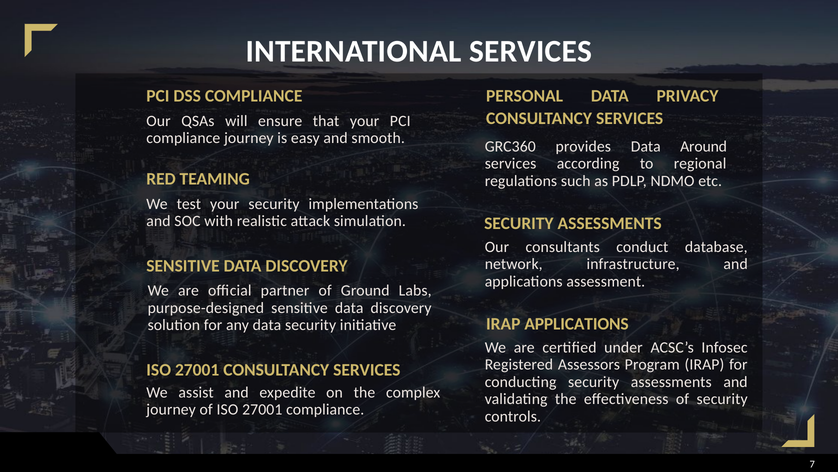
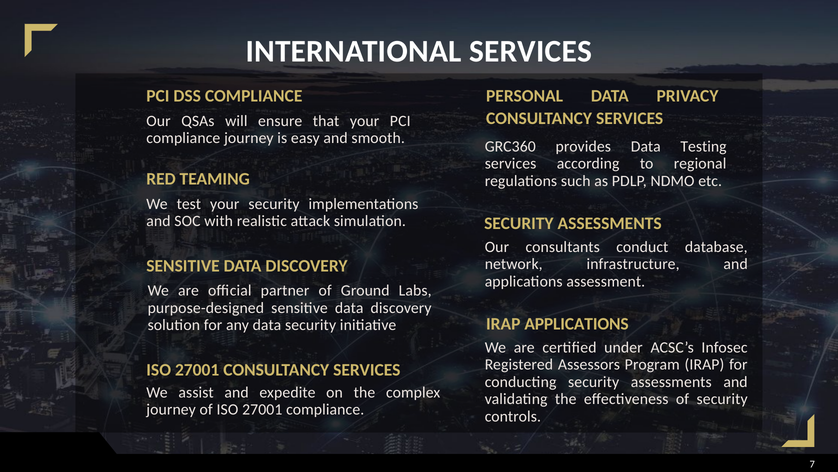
Around: Around -> Testing
